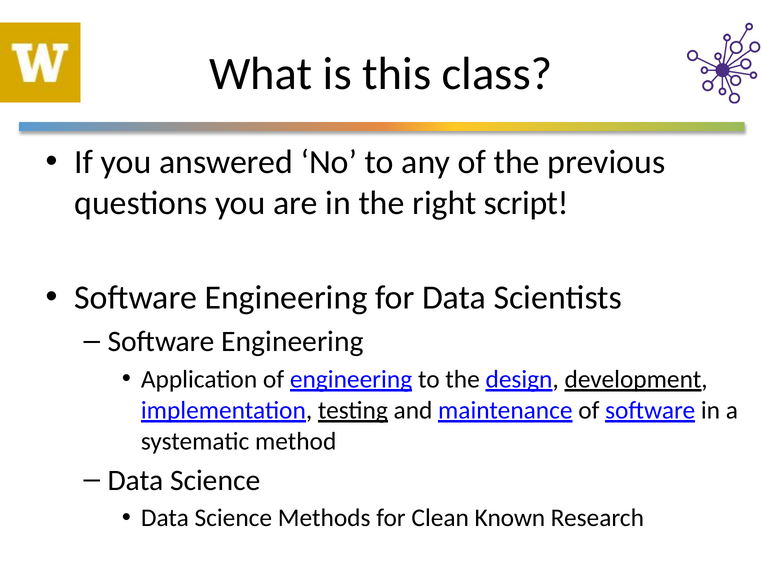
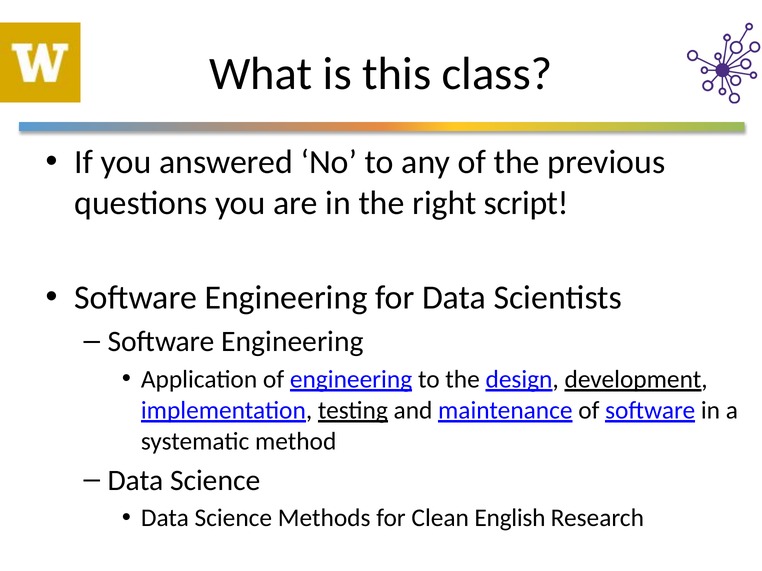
Known: Known -> English
